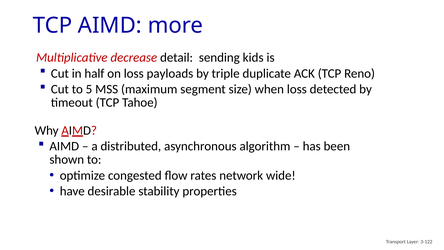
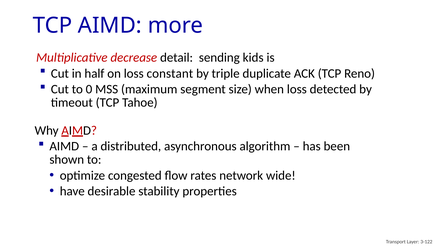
payloads: payloads -> constant
5: 5 -> 0
